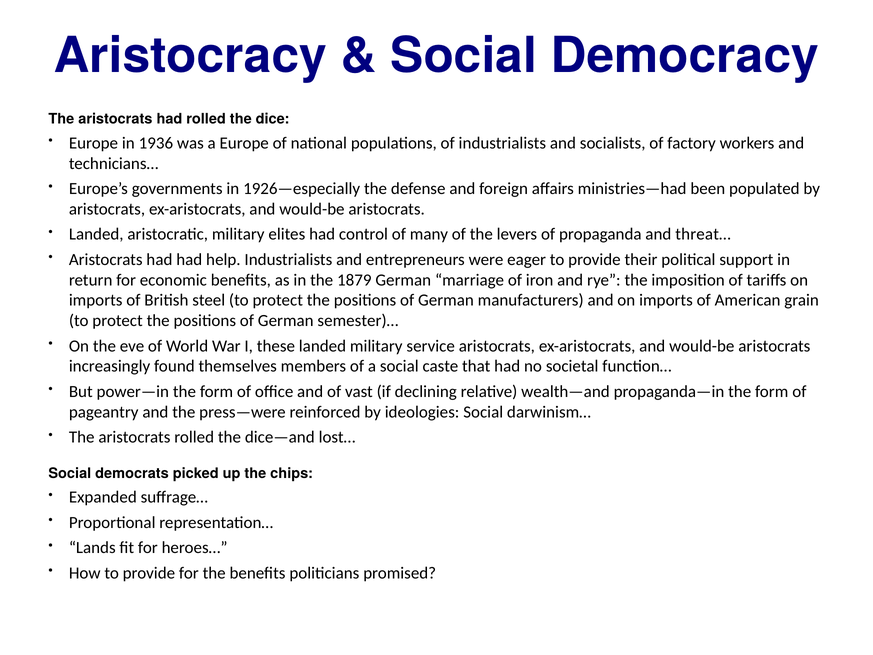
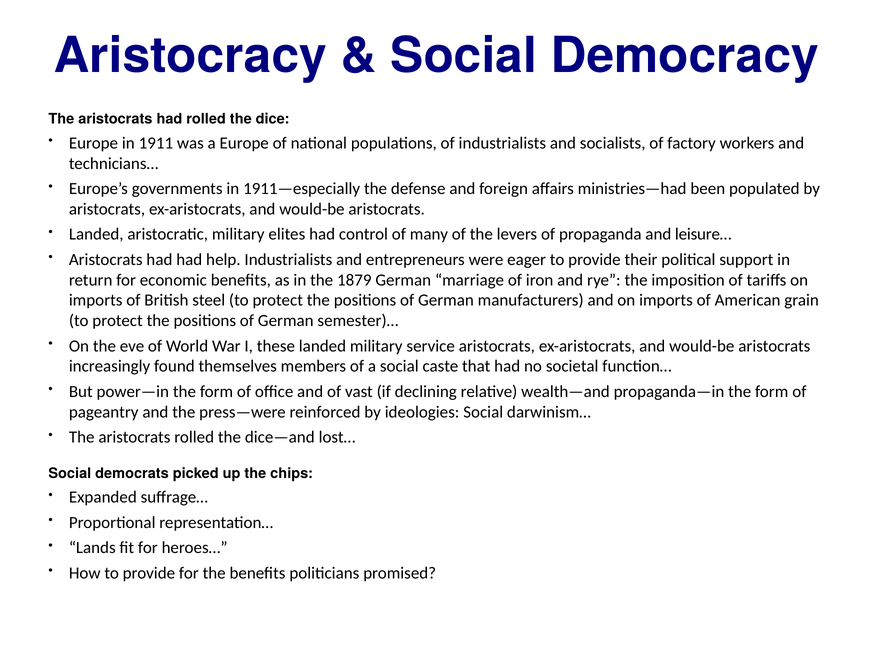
1936: 1936 -> 1911
1926—especially: 1926—especially -> 1911—especially
threat…: threat… -> leisure…
